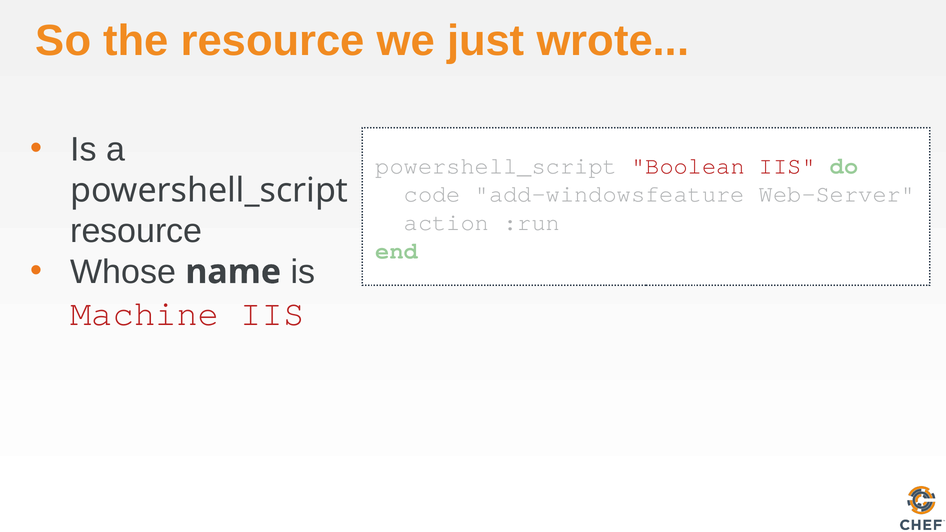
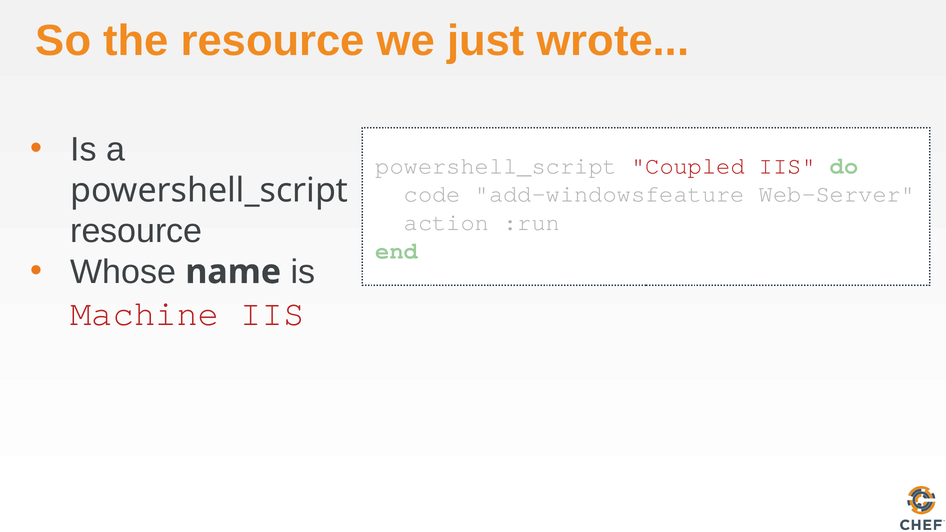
Boolean: Boolean -> Coupled
